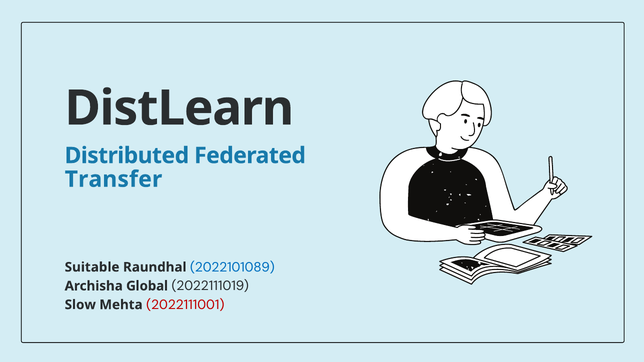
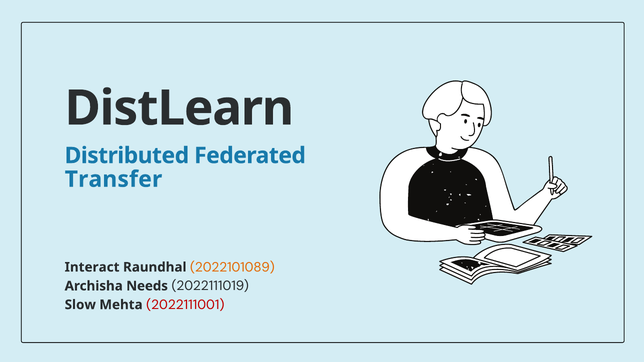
Suitable: Suitable -> Interact
2022101089 colour: blue -> orange
Global: Global -> Needs
